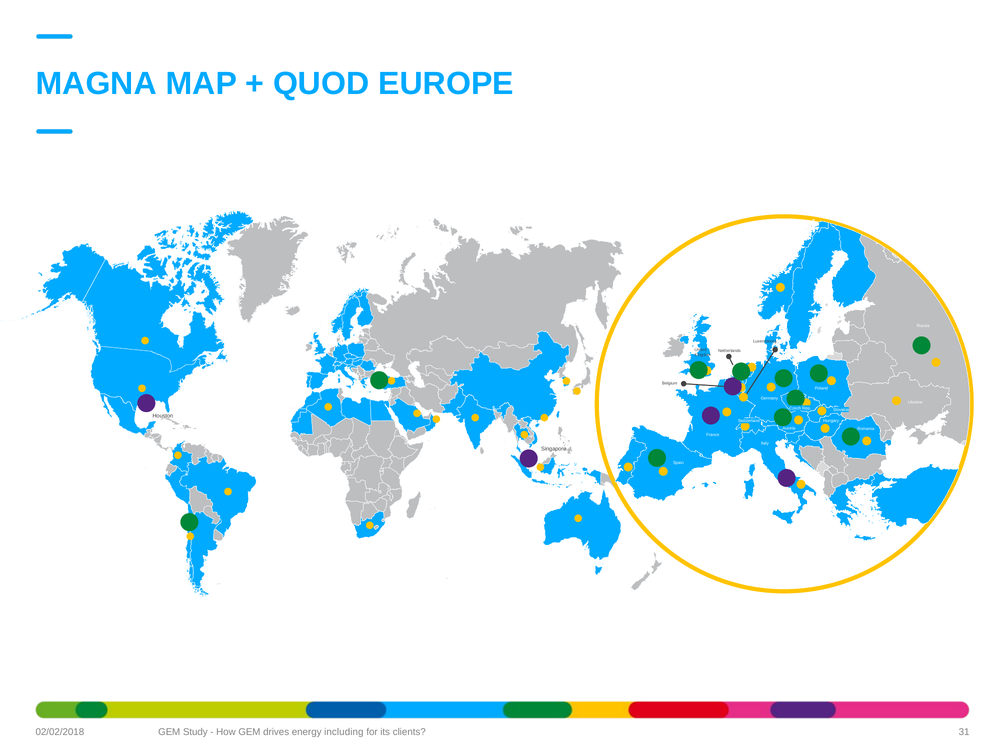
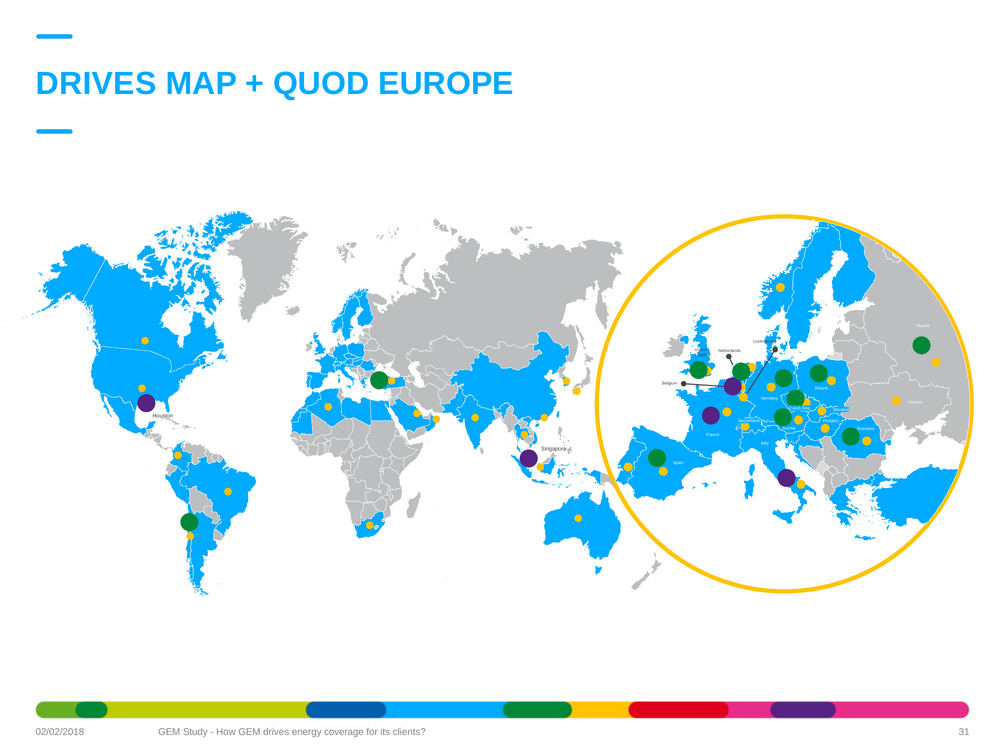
MAGNA at (96, 84): MAGNA -> DRIVES
including: including -> coverage
